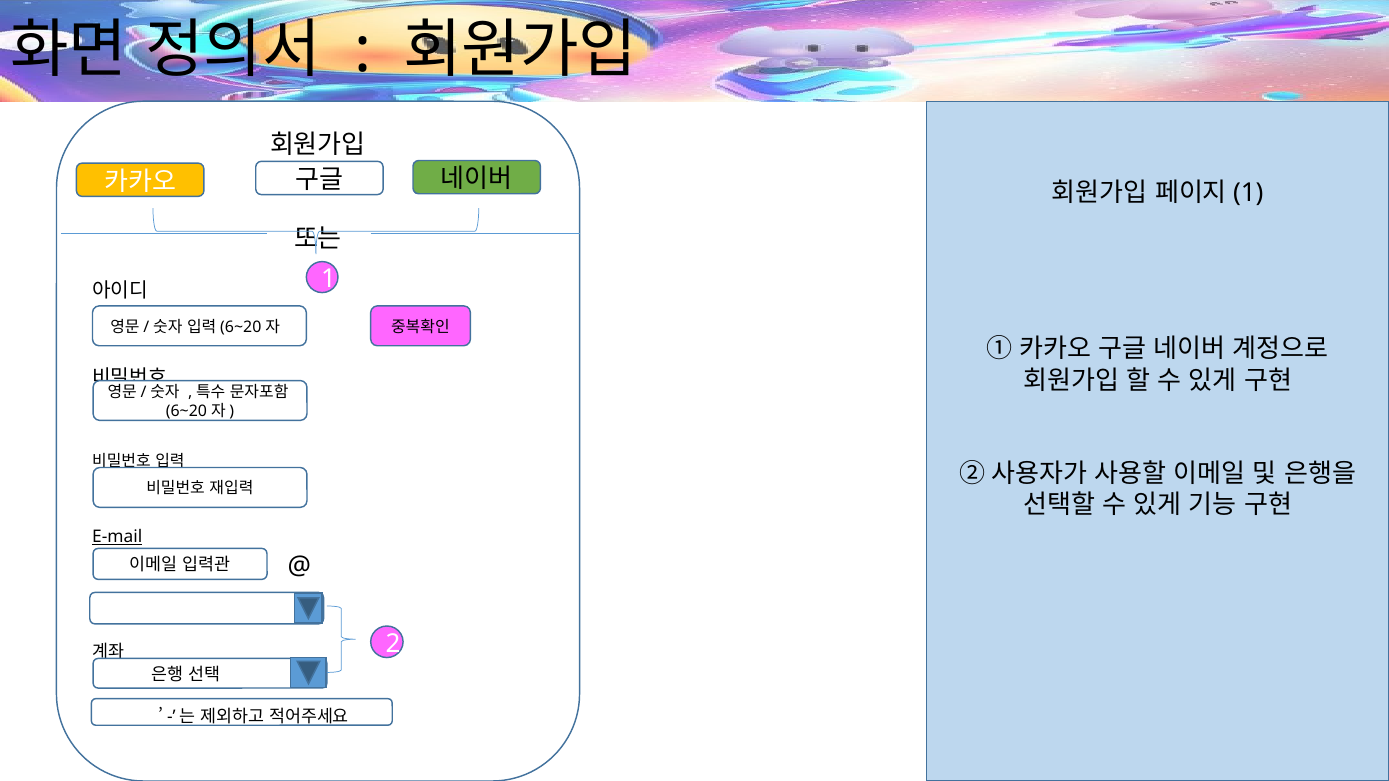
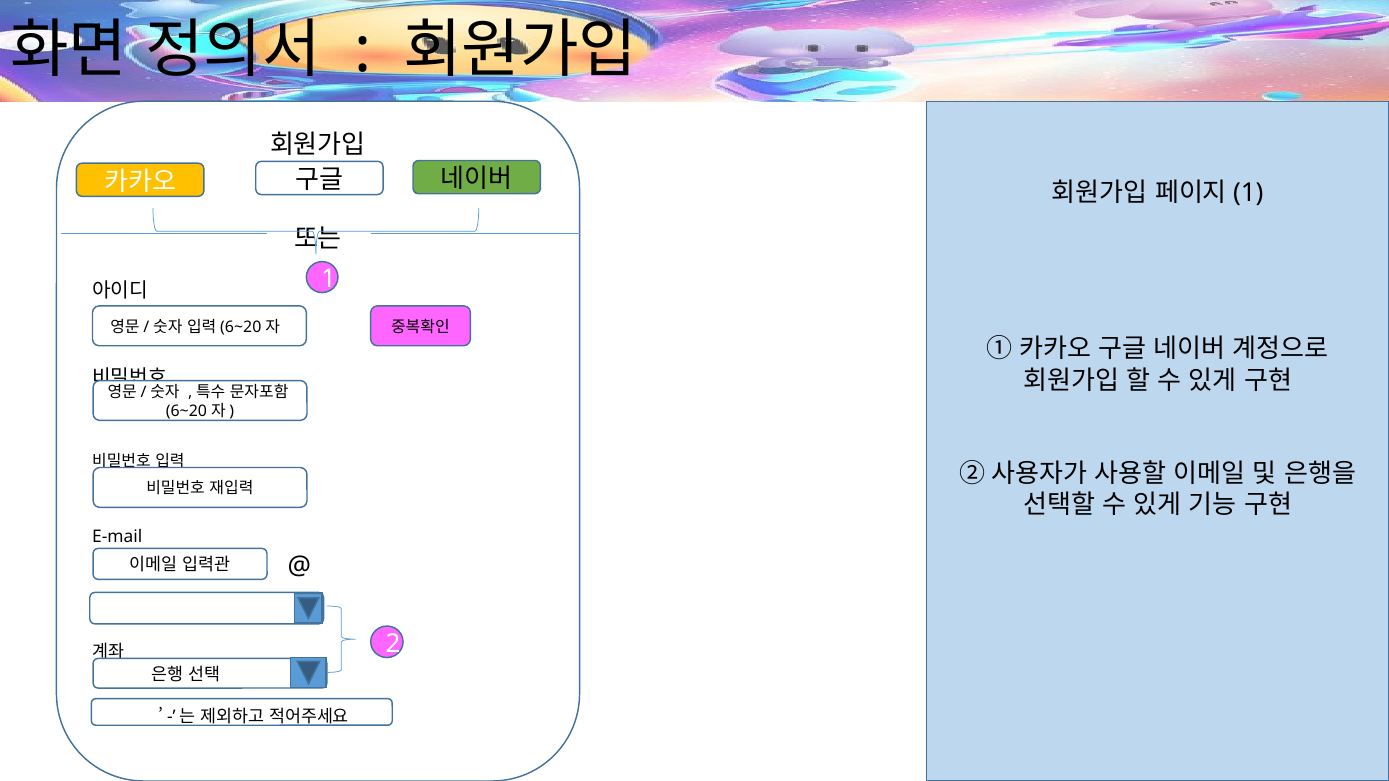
E-mail underline: present -> none
